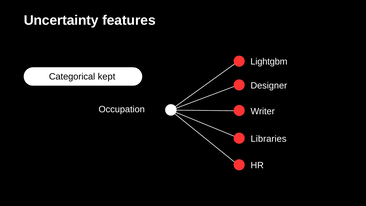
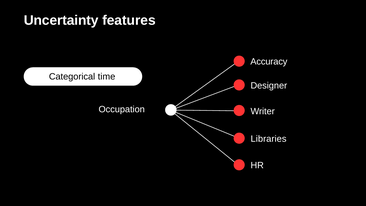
Lightgbm: Lightgbm -> Accuracy
kept: kept -> time
